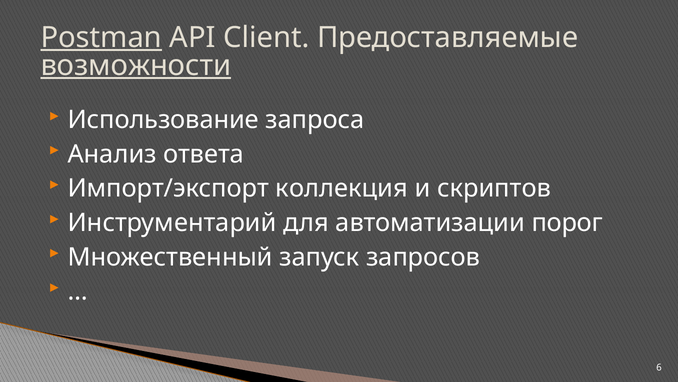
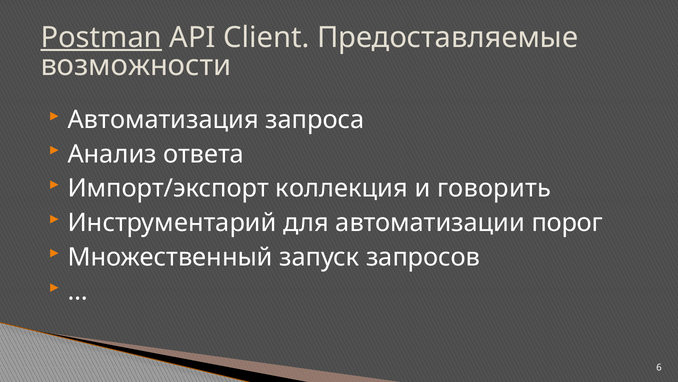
возможности underline: present -> none
Использование: Использование -> Автоматизация
скриптов: скриптов -> говорить
